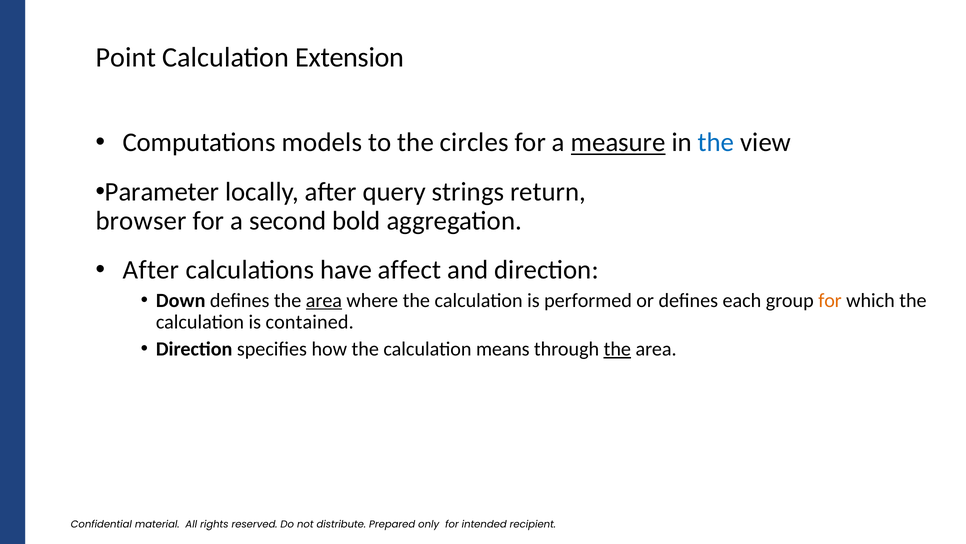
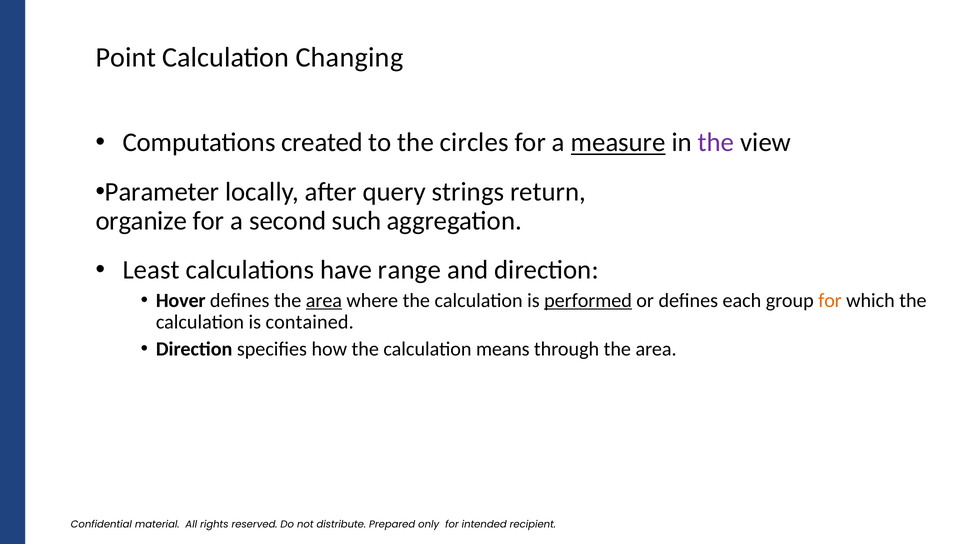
Extension: Extension -> Changing
models: models -> created
the at (716, 142) colour: blue -> purple
browser: browser -> organize
bold: bold -> such
After at (151, 270): After -> Least
affect: affect -> range
Down: Down -> Hover
performed underline: none -> present
the at (617, 349) underline: present -> none
